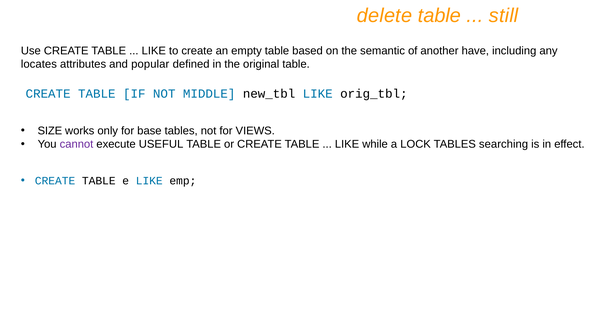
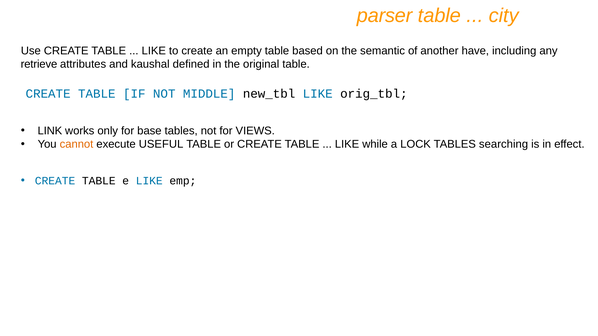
delete: delete -> parser
still: still -> city
locates: locates -> retrieve
popular: popular -> kaushal
SIZE: SIZE -> LINK
cannot colour: purple -> orange
